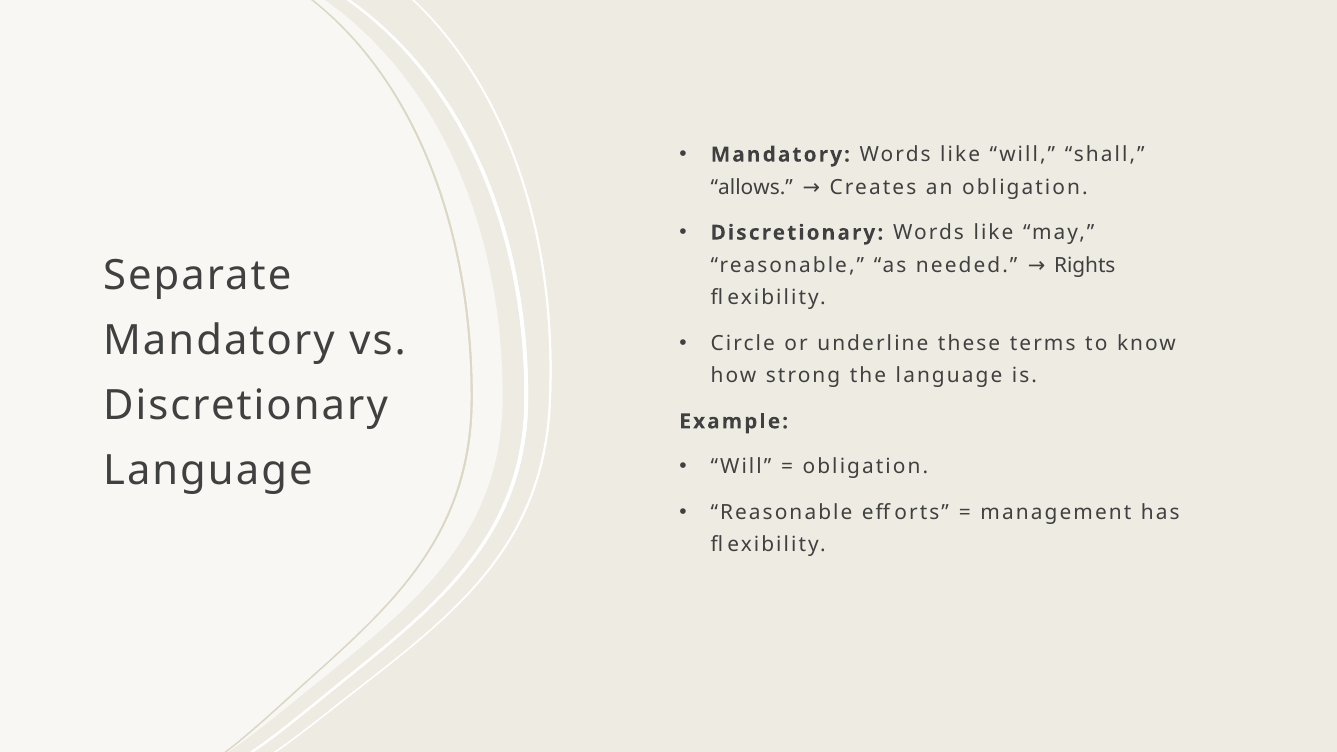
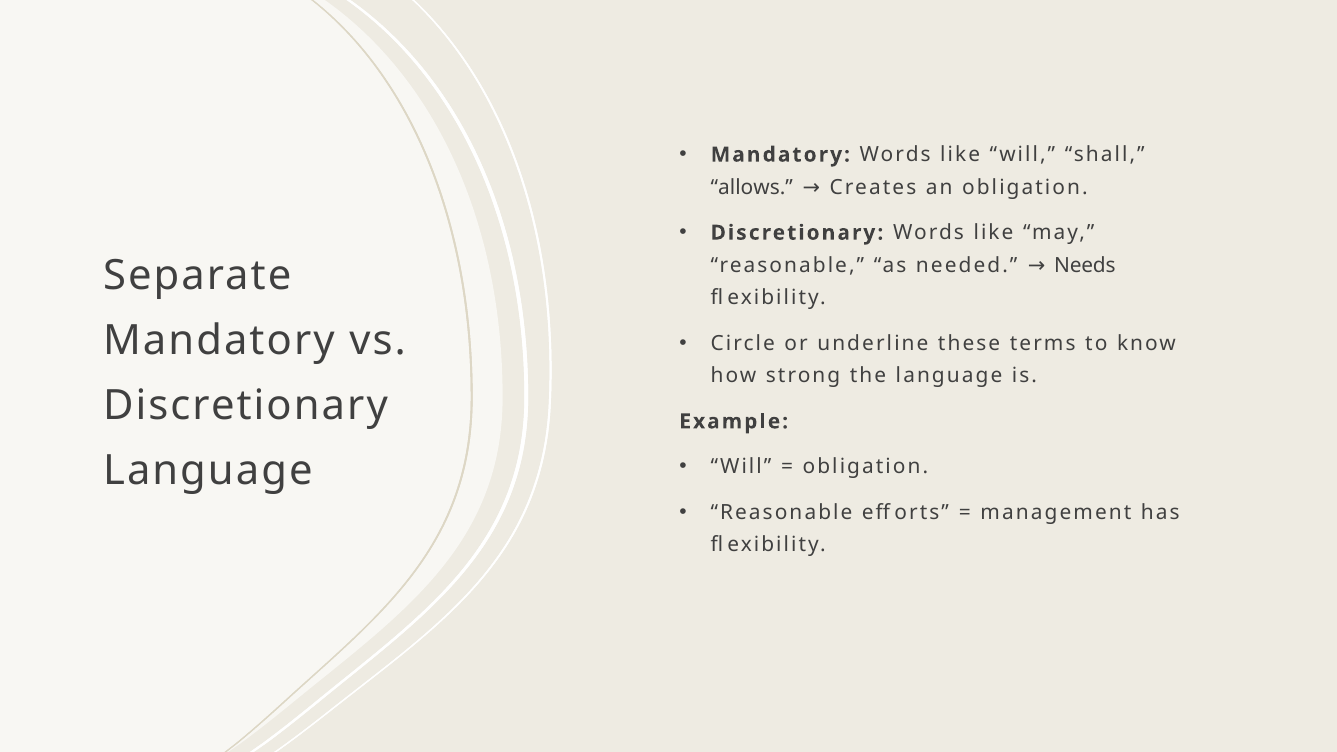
Rights: Rights -> Needs
